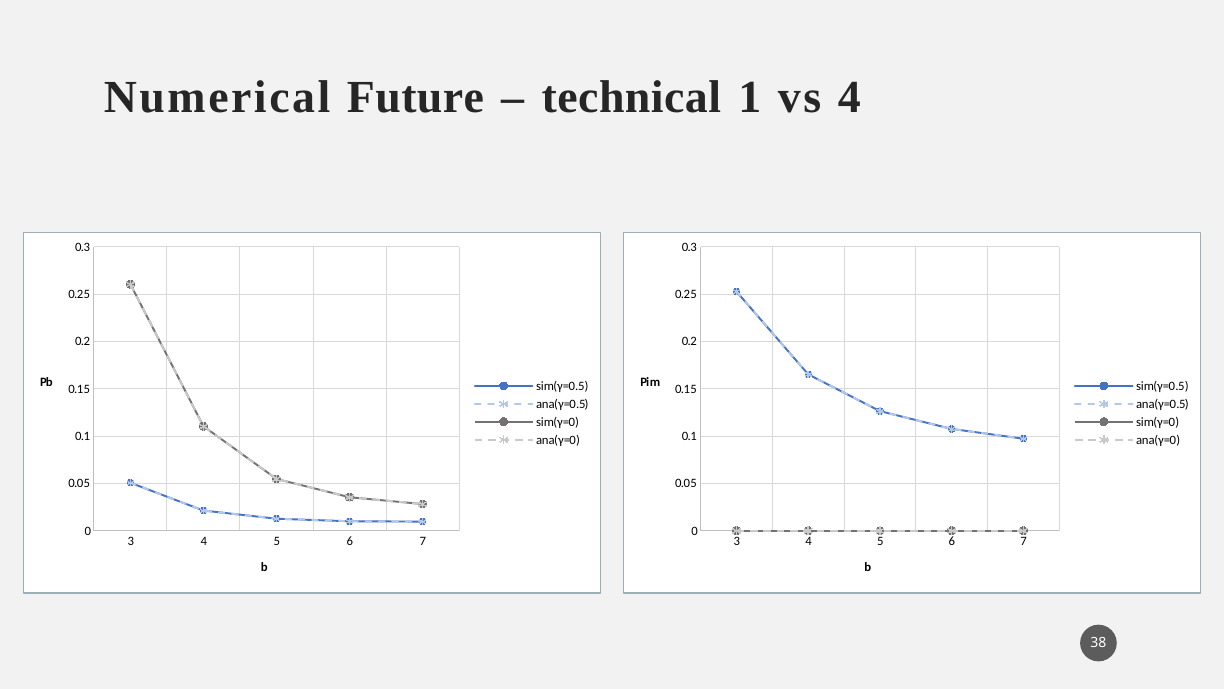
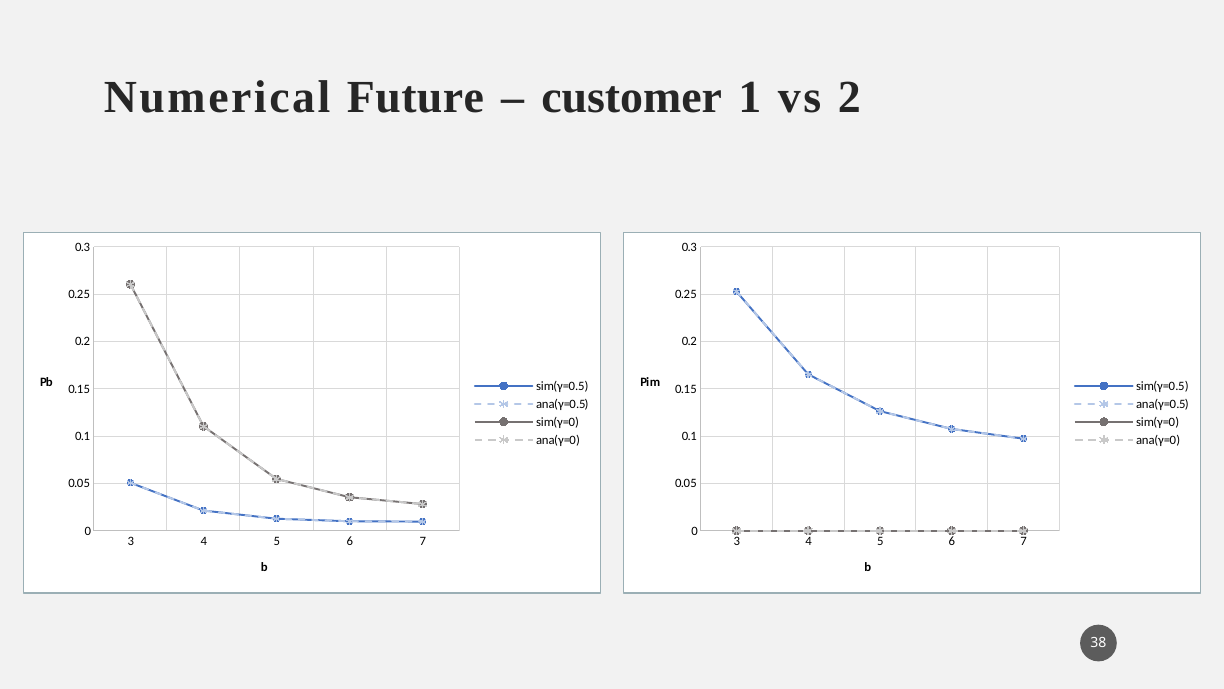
technical: technical -> customer
vs 4: 4 -> 2
